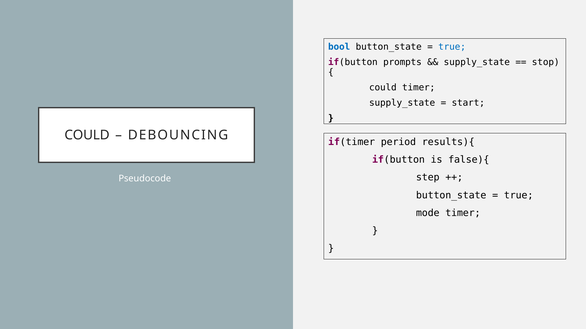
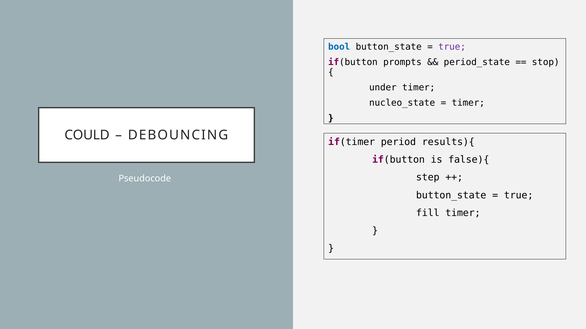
true at (452, 47) colour: blue -> purple
supply_state at (477, 62): supply_state -> period_state
could at (383, 88): could -> under
supply_state at (402, 103): supply_state -> nucleo_state
start at (468, 103): start -> timer
mode: mode -> fill
